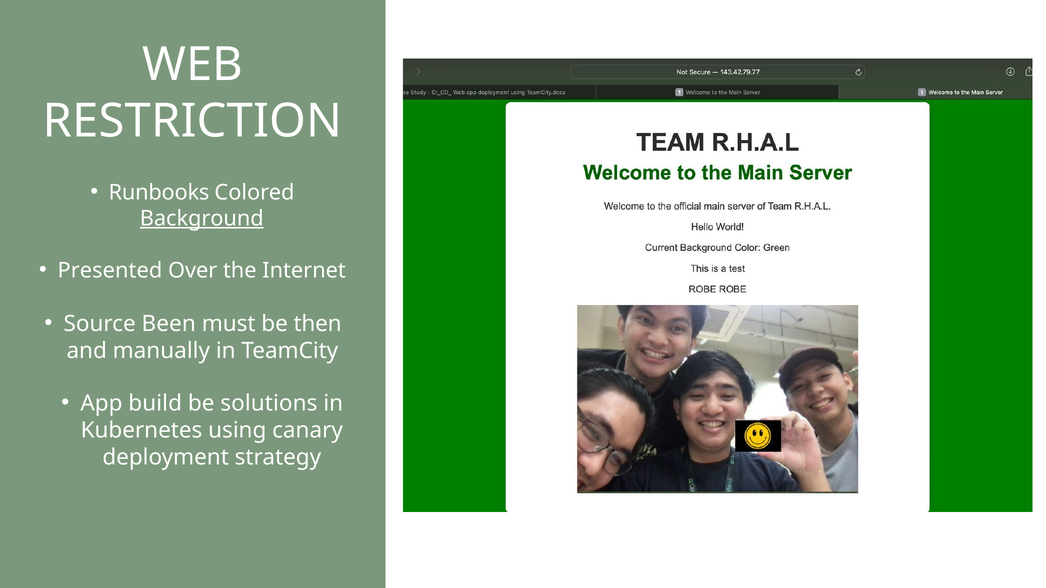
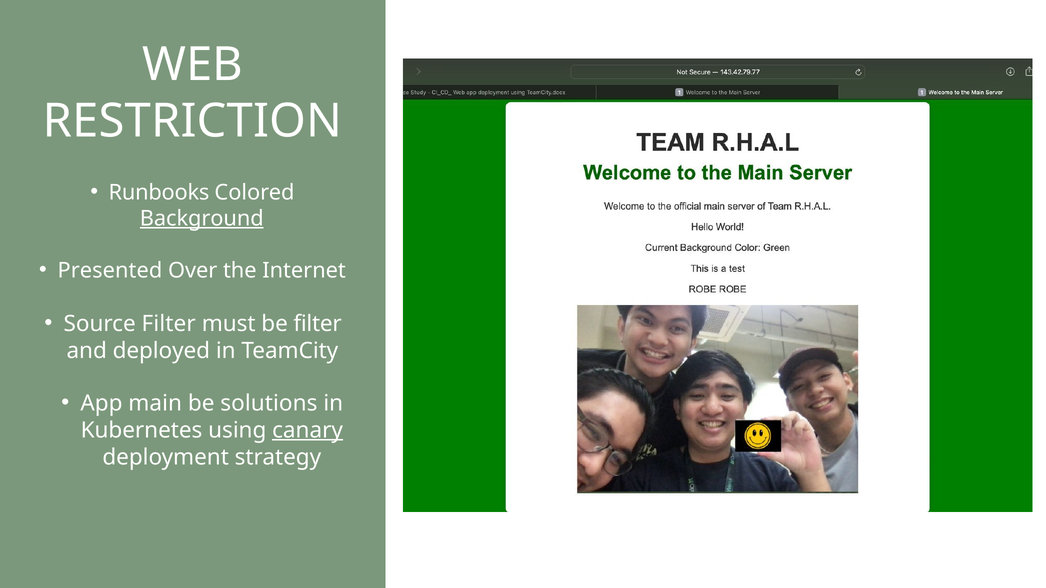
Source Been: Been -> Filter
be then: then -> filter
manually: manually -> deployed
build: build -> main
canary underline: none -> present
